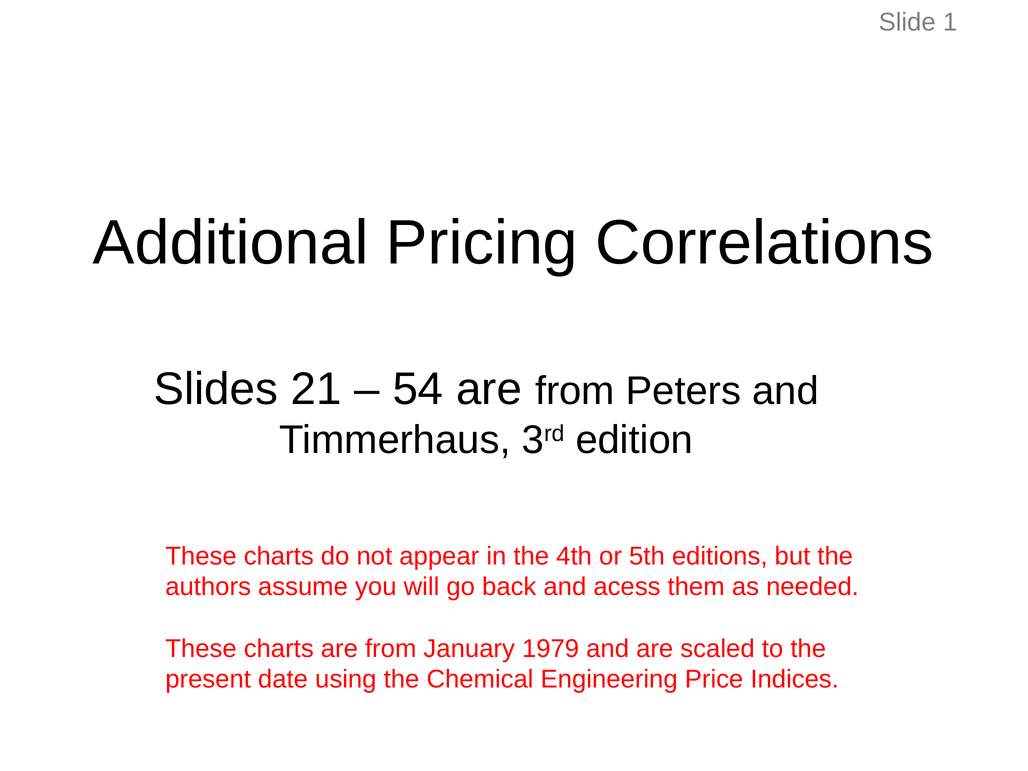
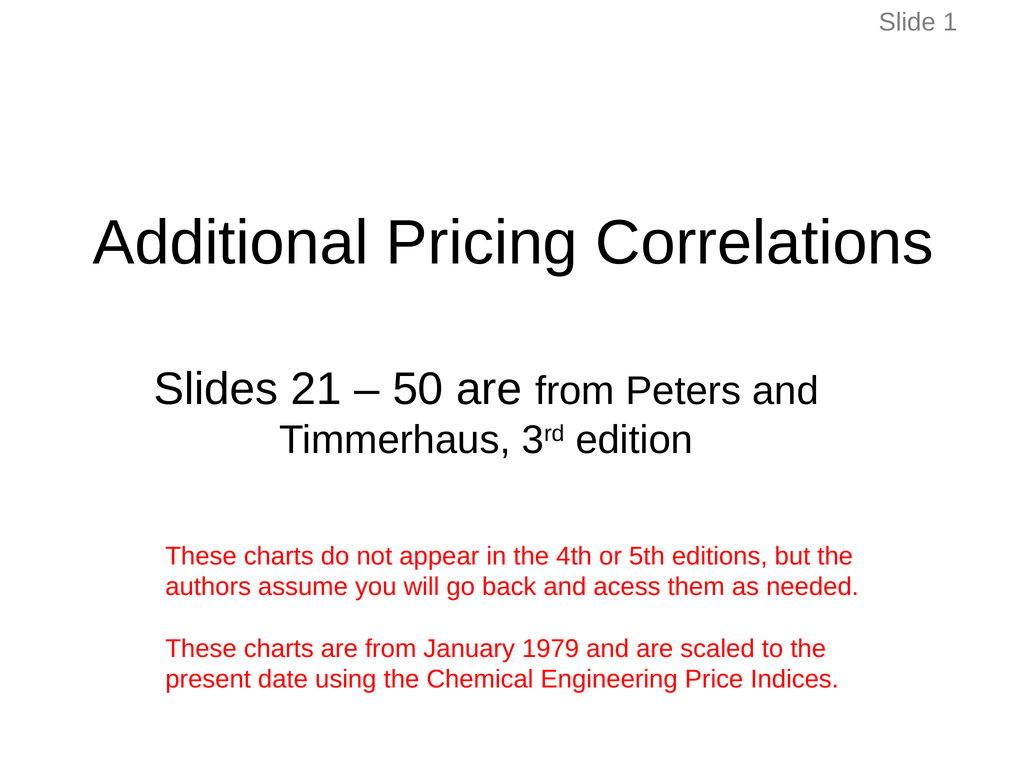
54: 54 -> 50
